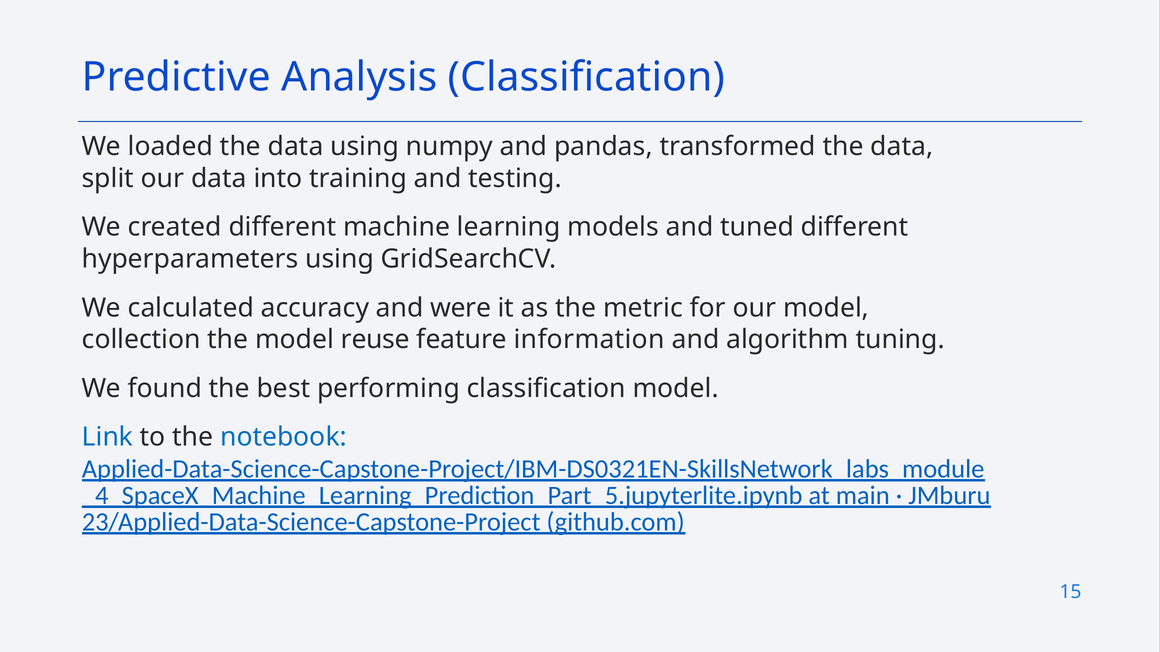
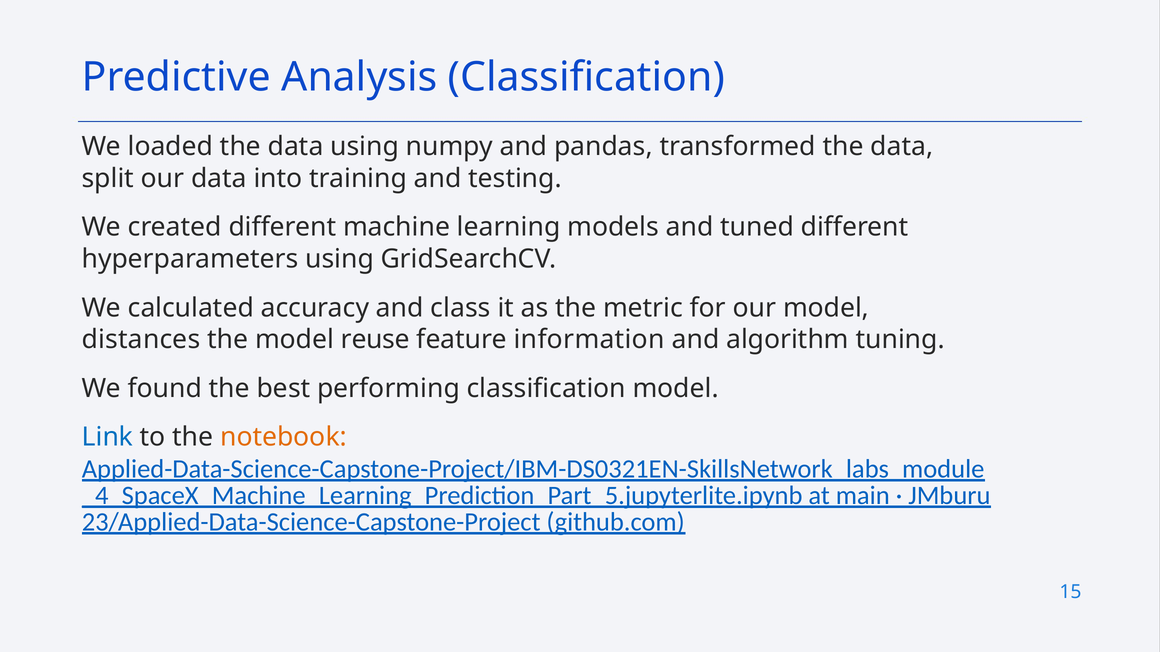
were: were -> class
collection: collection -> distances
notebook colour: blue -> orange
